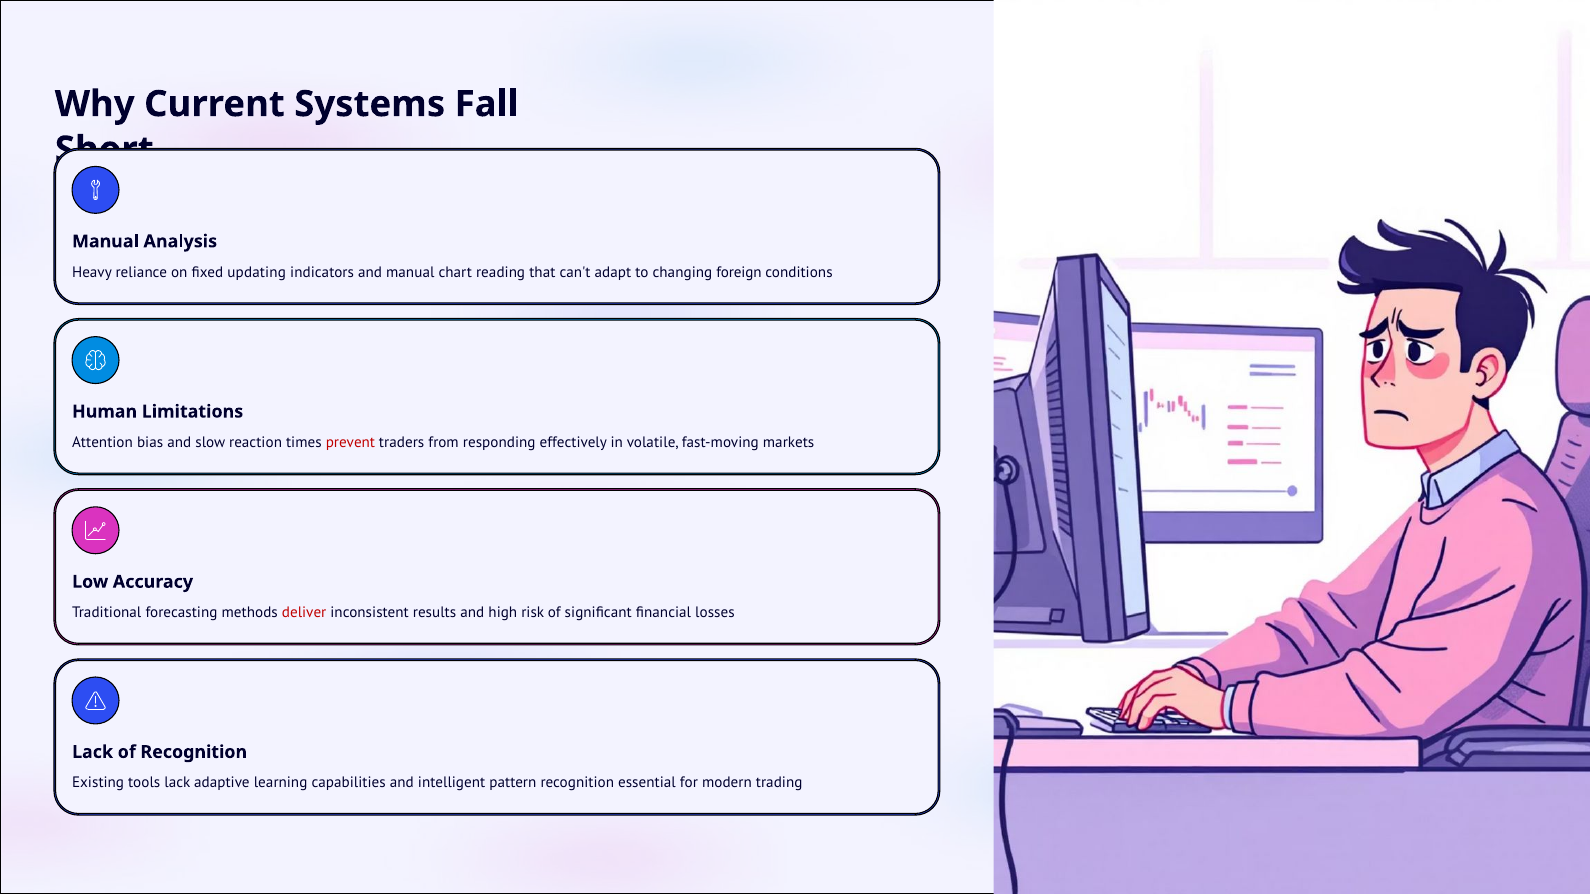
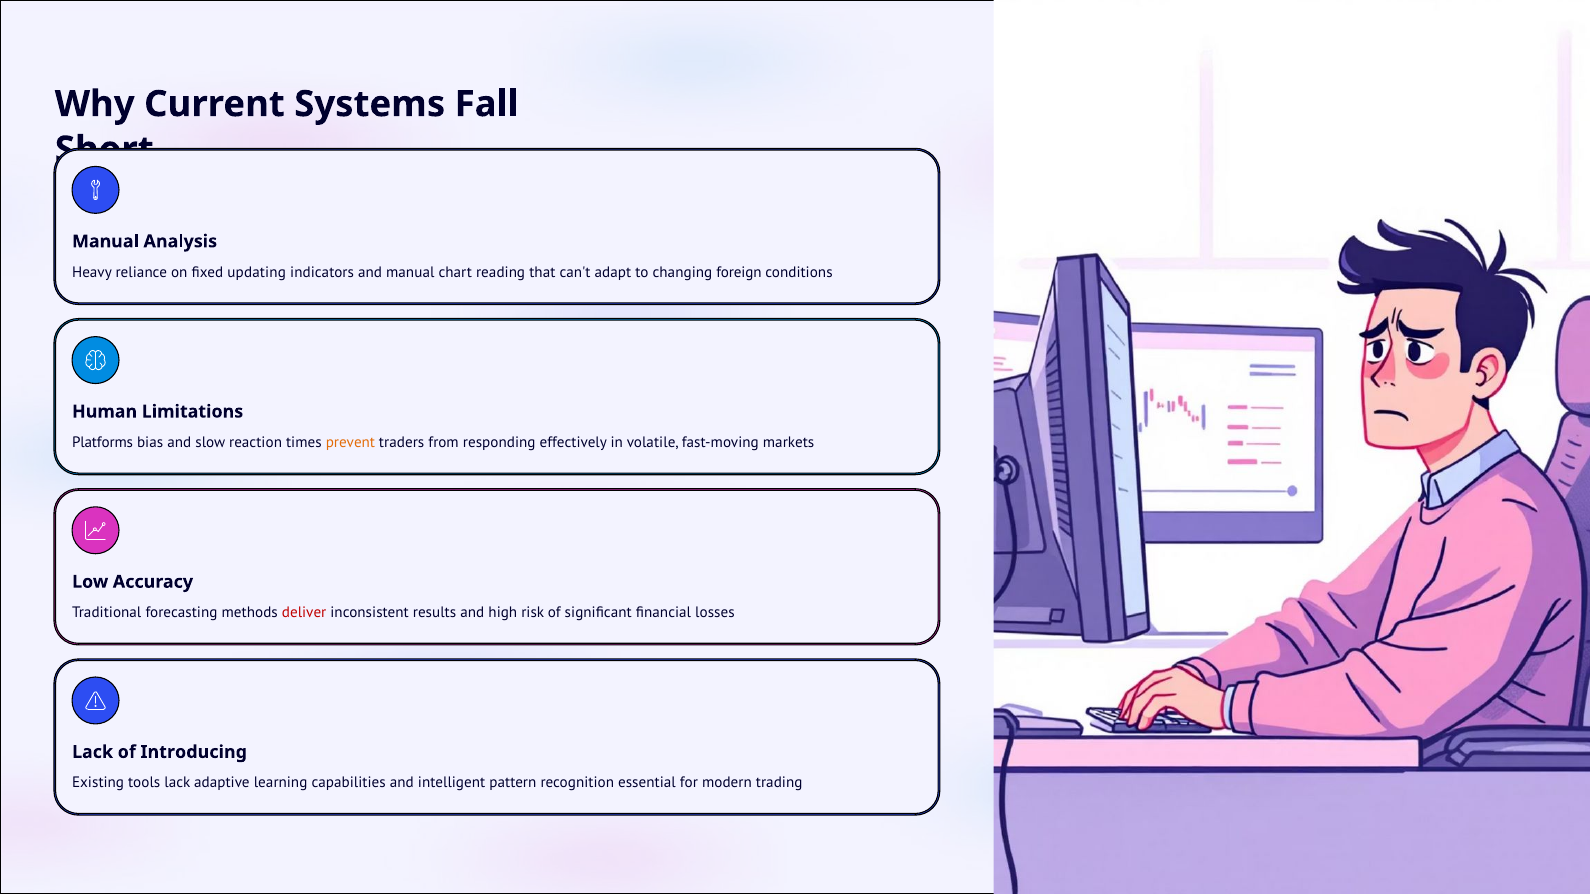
Attention: Attention -> Platforms
prevent colour: red -> orange
of Recognition: Recognition -> Introducing
